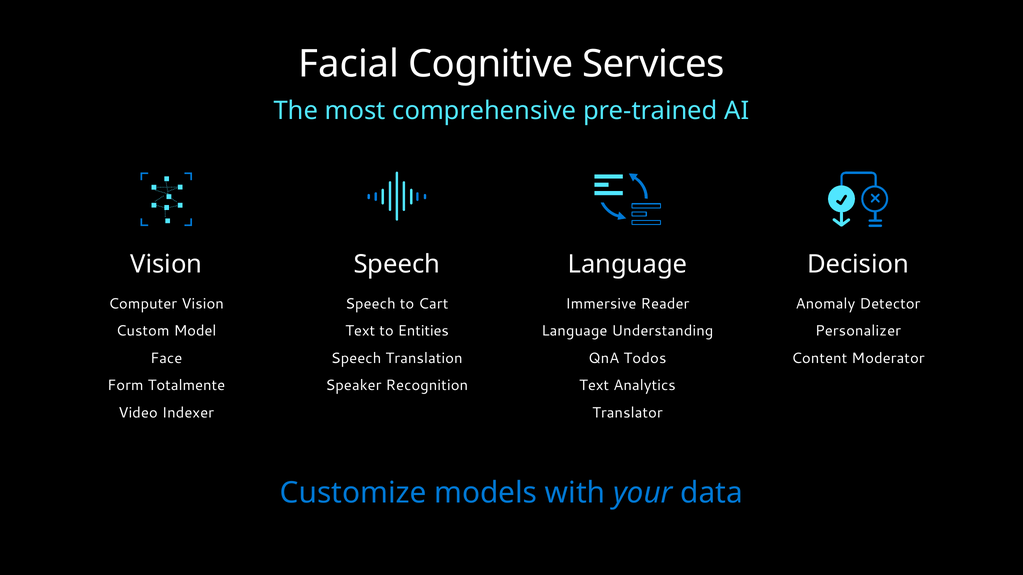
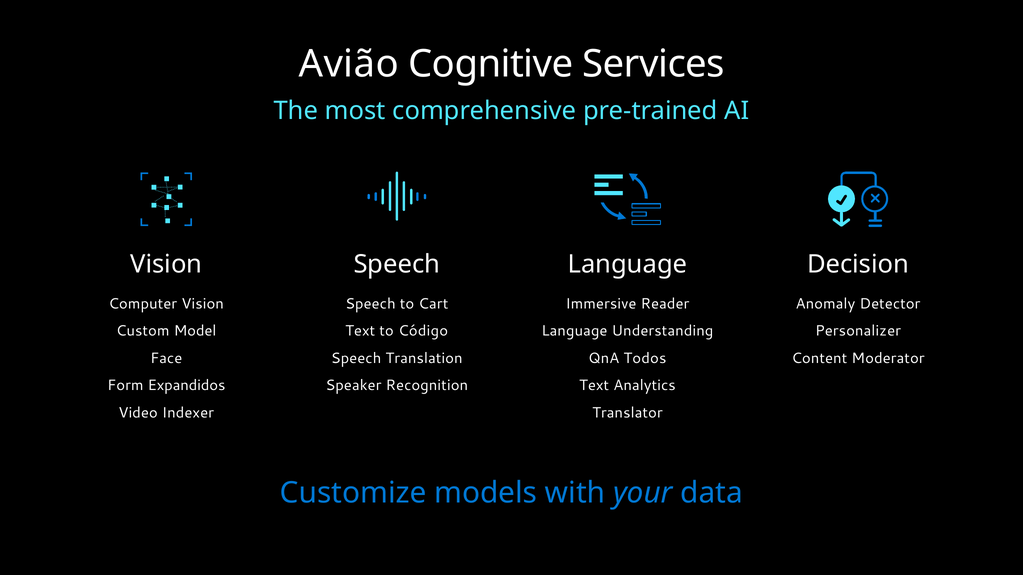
Facial: Facial -> Avião
Entities: Entities -> Código
Totalmente: Totalmente -> Expandidos
